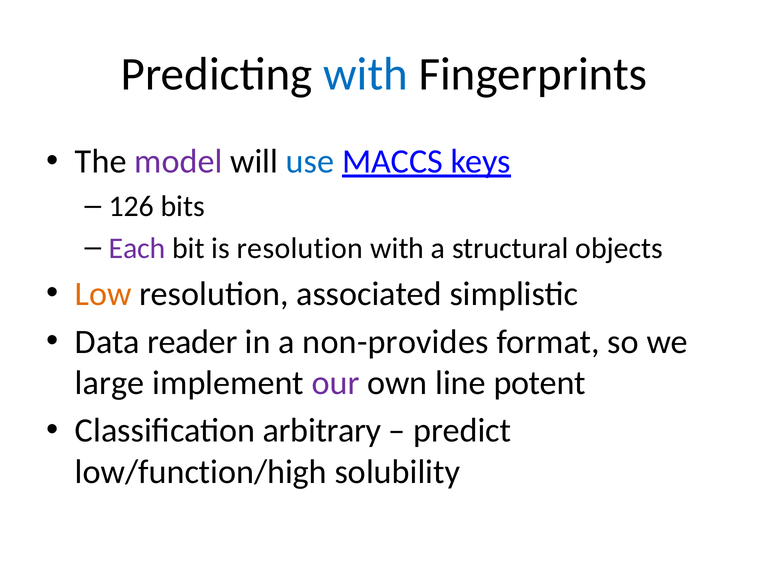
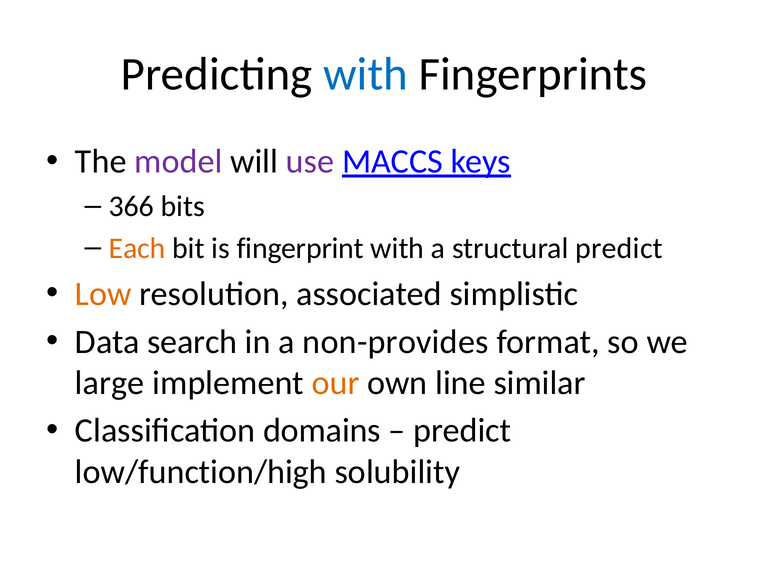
use colour: blue -> purple
126: 126 -> 366
Each colour: purple -> orange
is resolution: resolution -> fingerprint
structural objects: objects -> predict
reader: reader -> search
our colour: purple -> orange
potent: potent -> similar
arbitrary: arbitrary -> domains
